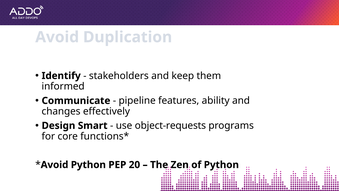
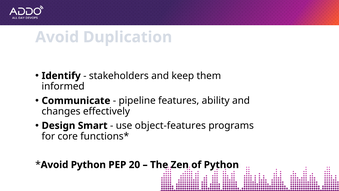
object-requests: object-requests -> object-features
